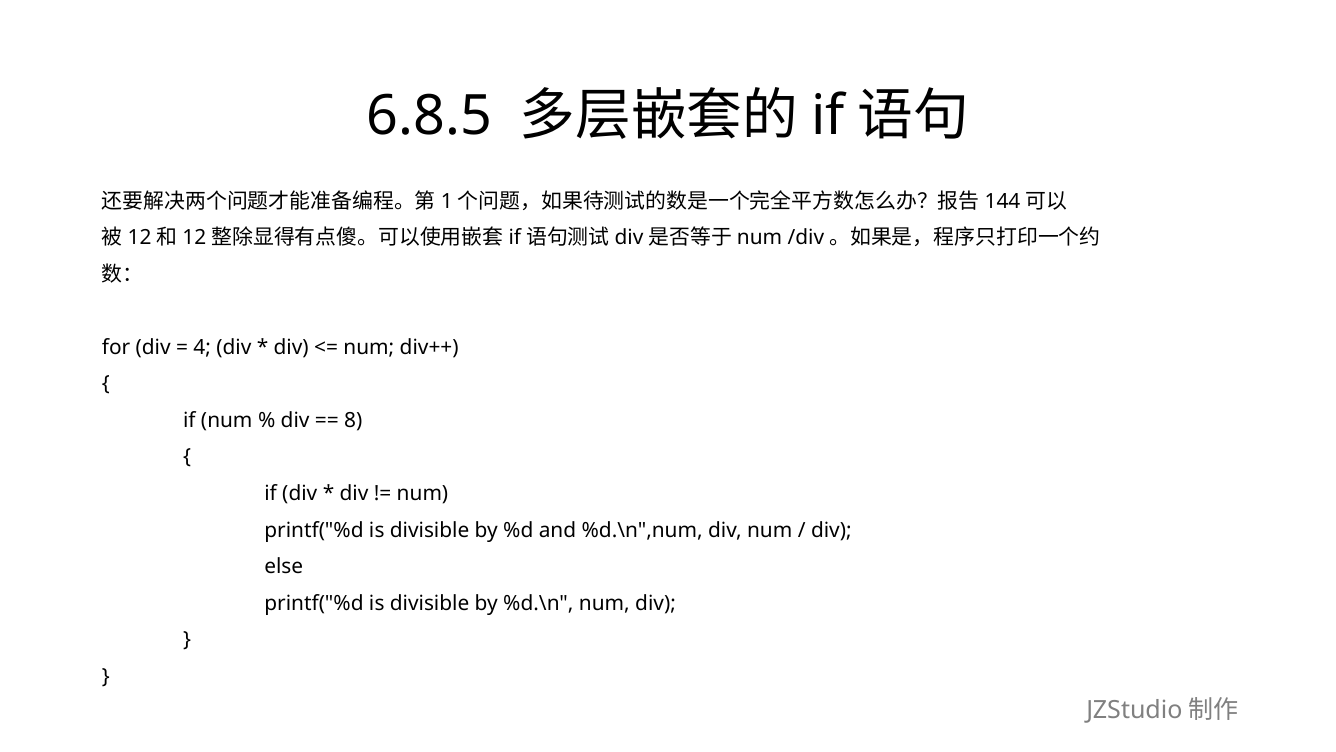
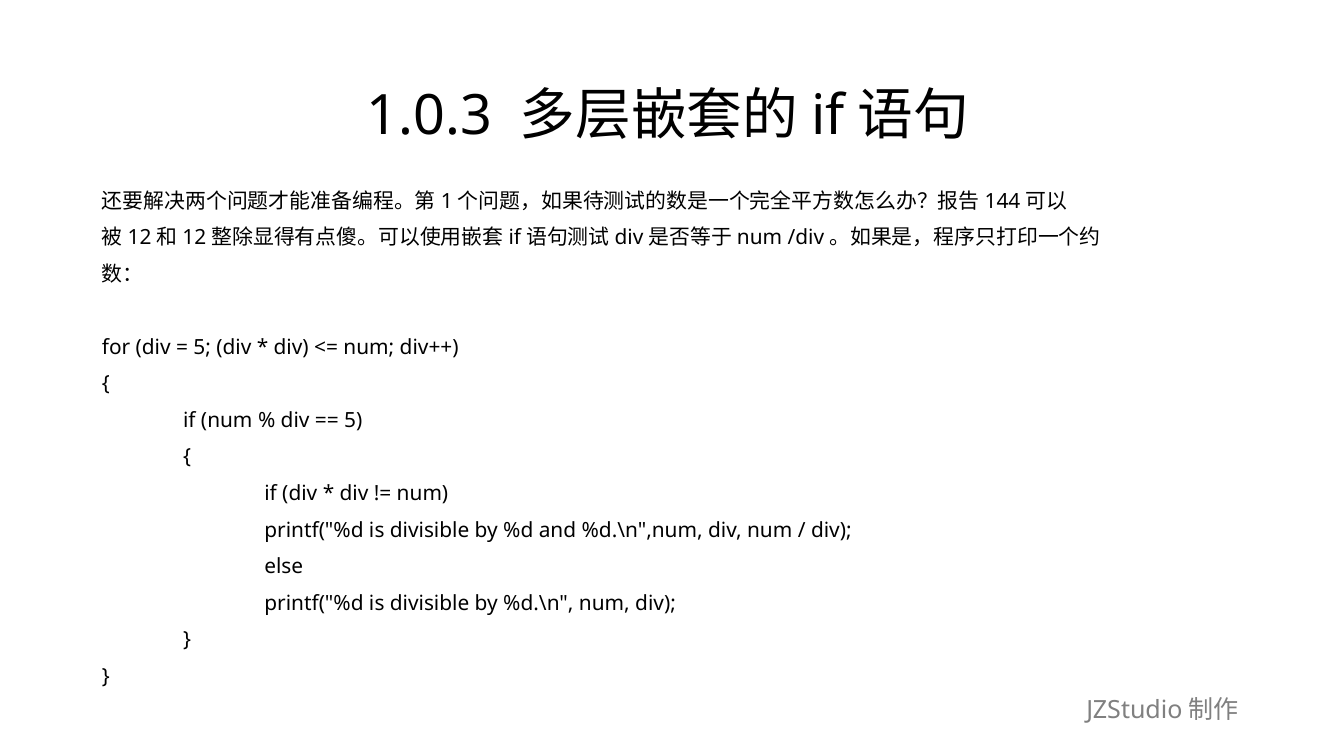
6.8.5: 6.8.5 -> 1.0.3
4 at (202, 347): 4 -> 5
8 at (353, 420): 8 -> 5
